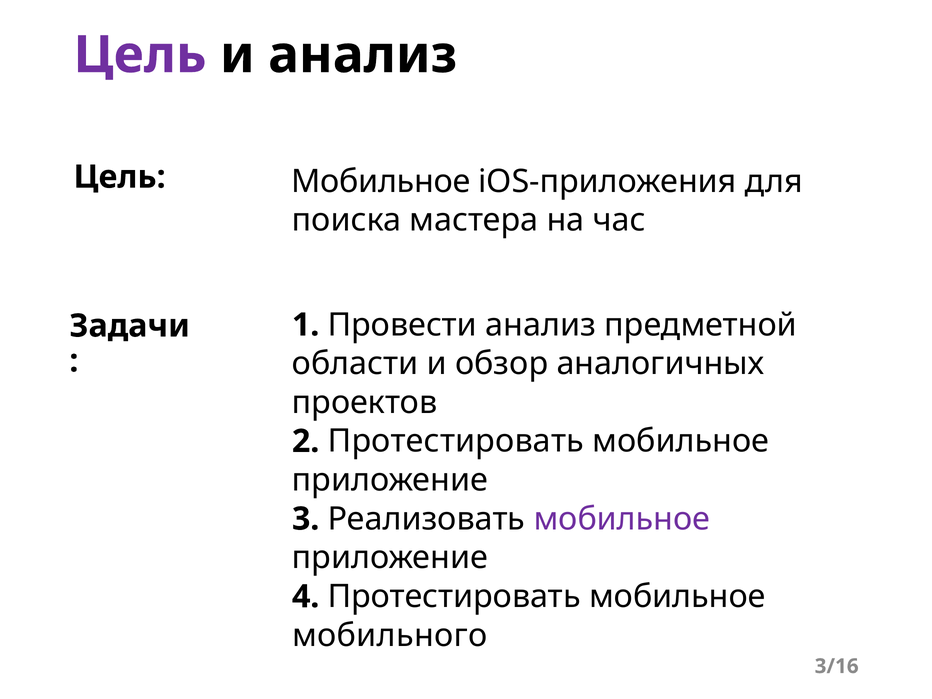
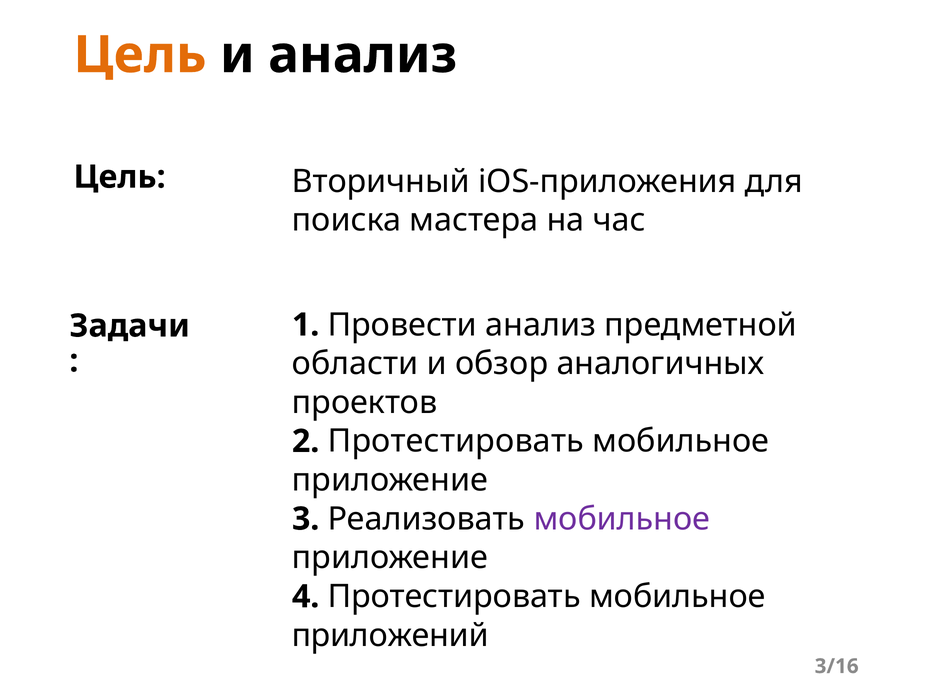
Цель at (140, 55) colour: purple -> orange
Мобильное at (381, 181): Мобильное -> Вторичный
мобильного: мобильного -> приложений
